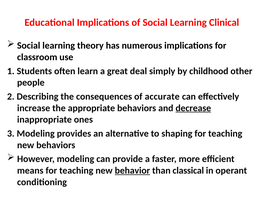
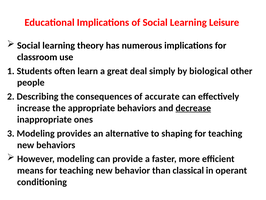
Clinical: Clinical -> Leisure
childhood: childhood -> biological
behavior underline: present -> none
